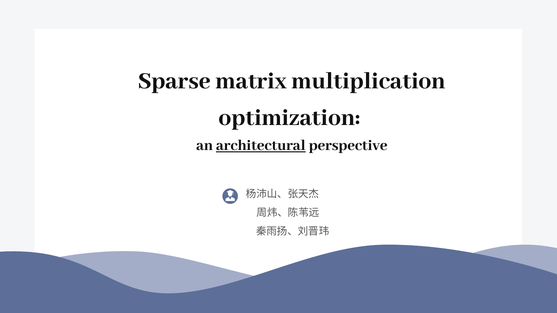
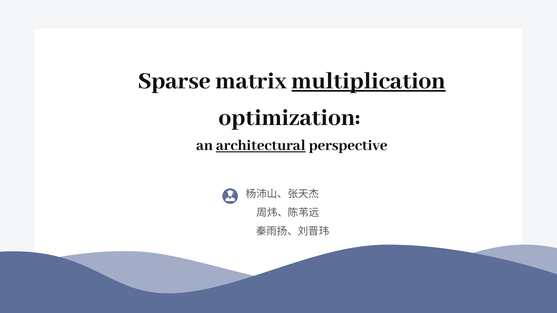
multiplication underline: none -> present
